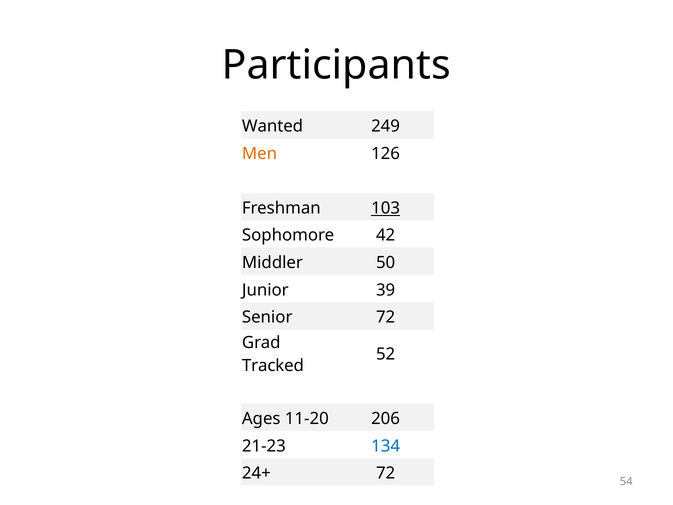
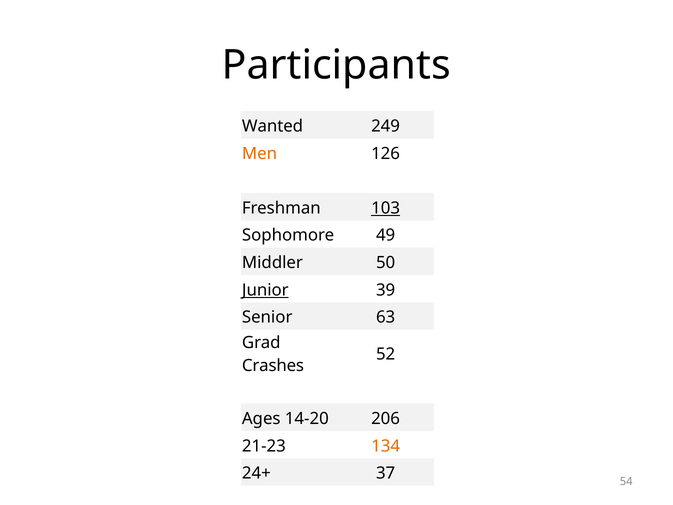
42: 42 -> 49
Junior underline: none -> present
Senior 72: 72 -> 63
Tracked: Tracked -> Crashes
11-20: 11-20 -> 14-20
134 colour: blue -> orange
24+ 72: 72 -> 37
